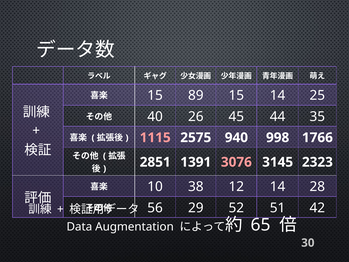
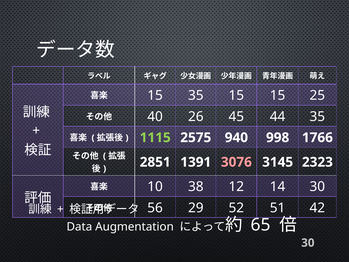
15 89: 89 -> 35
15 14: 14 -> 15
1115 colour: pink -> light green
14 28: 28 -> 30
